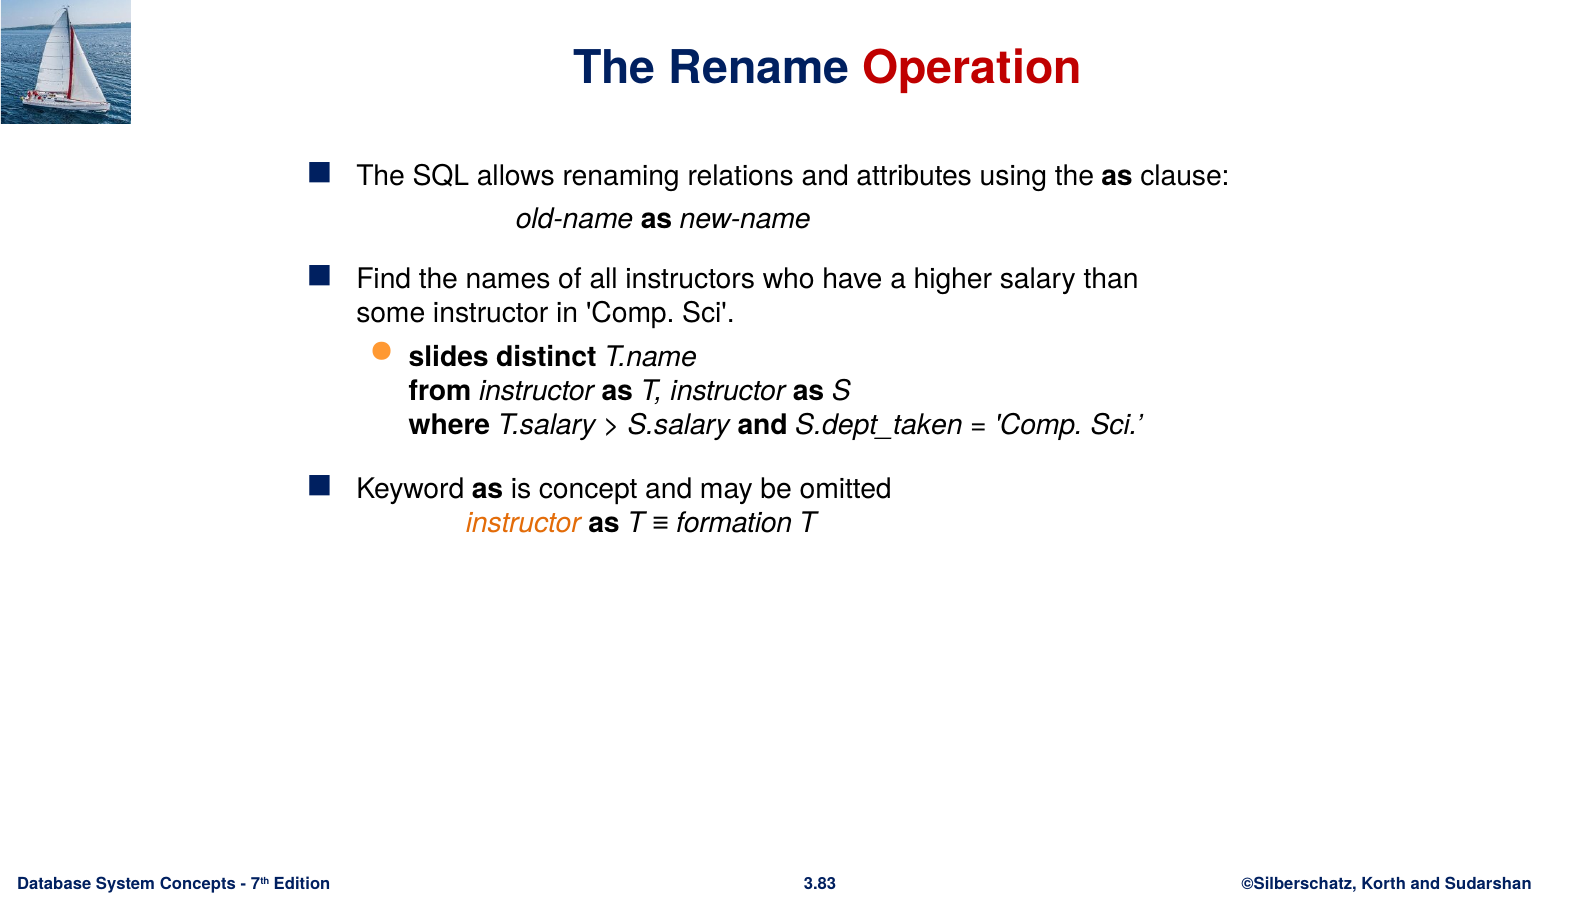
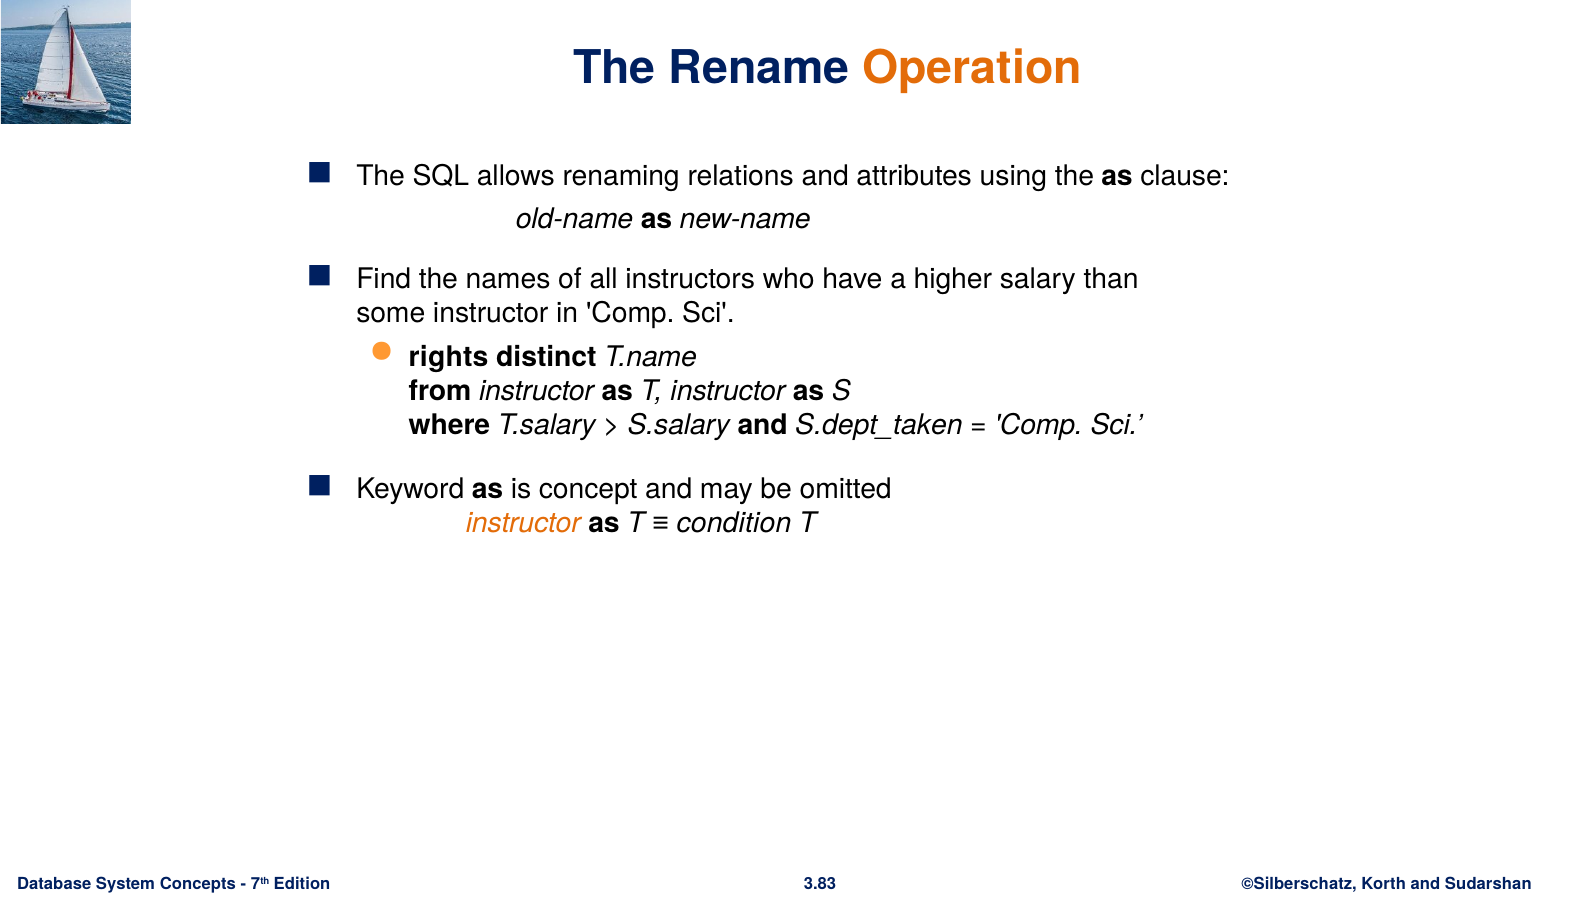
Operation colour: red -> orange
slides: slides -> rights
formation: formation -> condition
